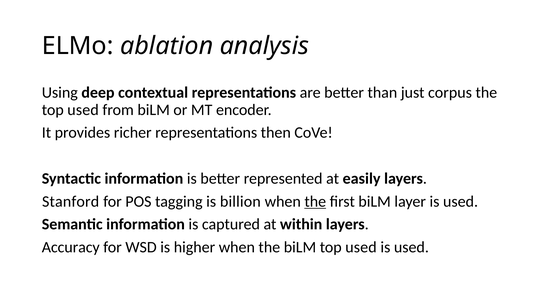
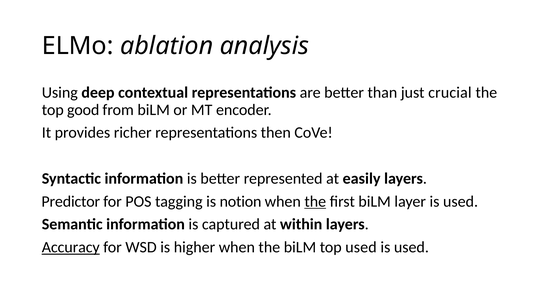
corpus: corpus -> crucial
used at (83, 110): used -> good
Stanford: Stanford -> Predictor
billion: billion -> notion
Accuracy underline: none -> present
